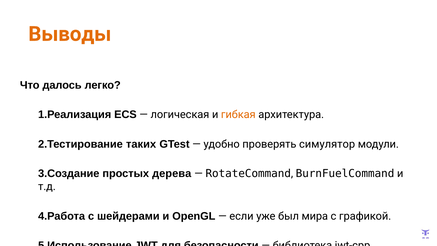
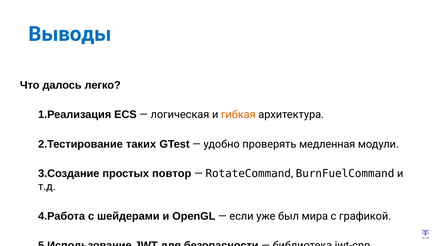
Выводы colour: orange -> blue
симулятор: симулятор -> медленная
дерева: дерева -> повтор
